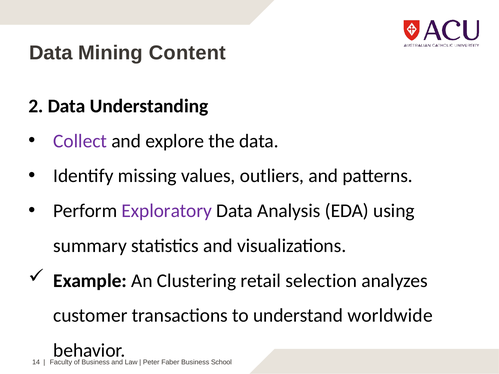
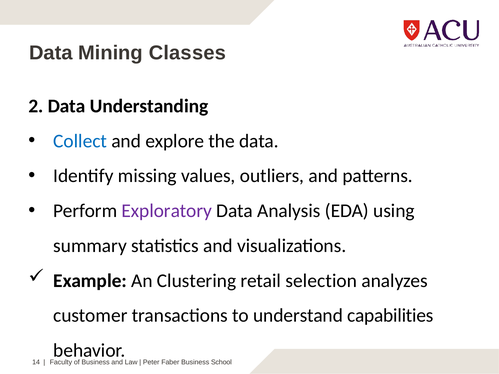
Content: Content -> Classes
Collect colour: purple -> blue
worldwide: worldwide -> capabilities
